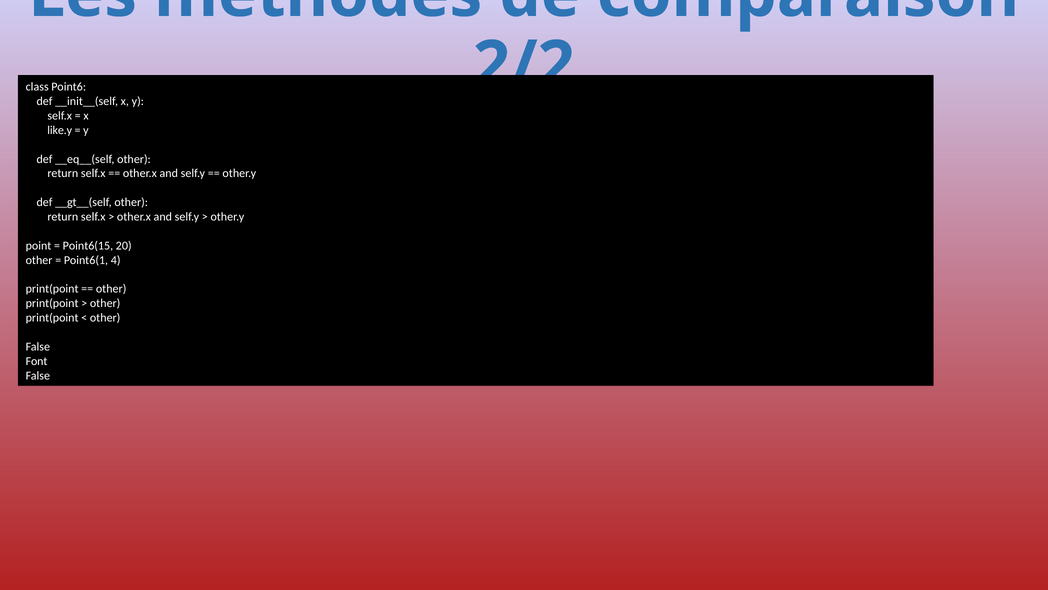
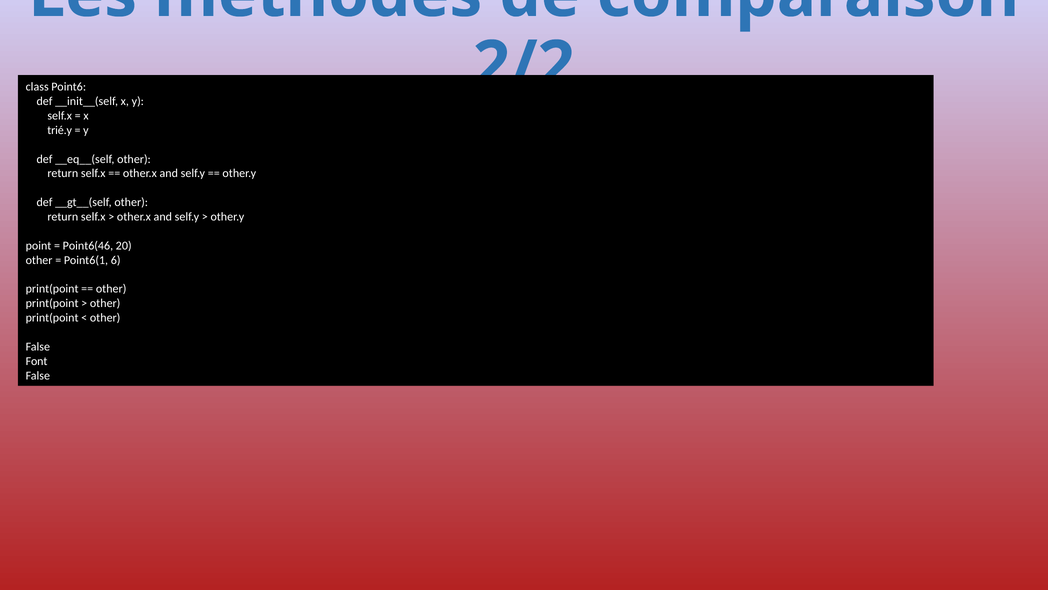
like.y: like.y -> trié.y
Point6(15: Point6(15 -> Point6(46
4: 4 -> 6
